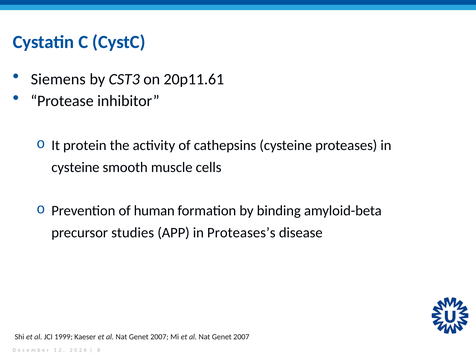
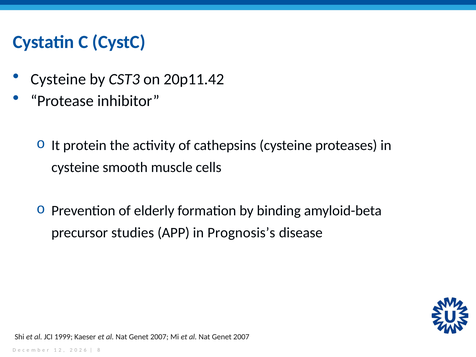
Siemens at (58, 79): Siemens -> Cysteine
20p11.61: 20p11.61 -> 20p11.42
human: human -> elderly
Proteases’s: Proteases’s -> Prognosis’s
